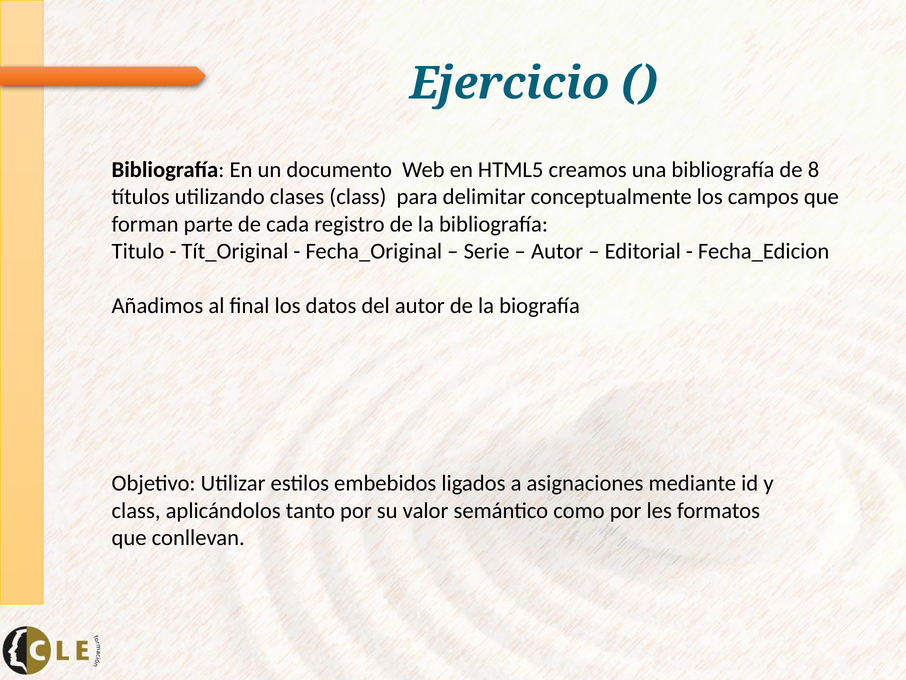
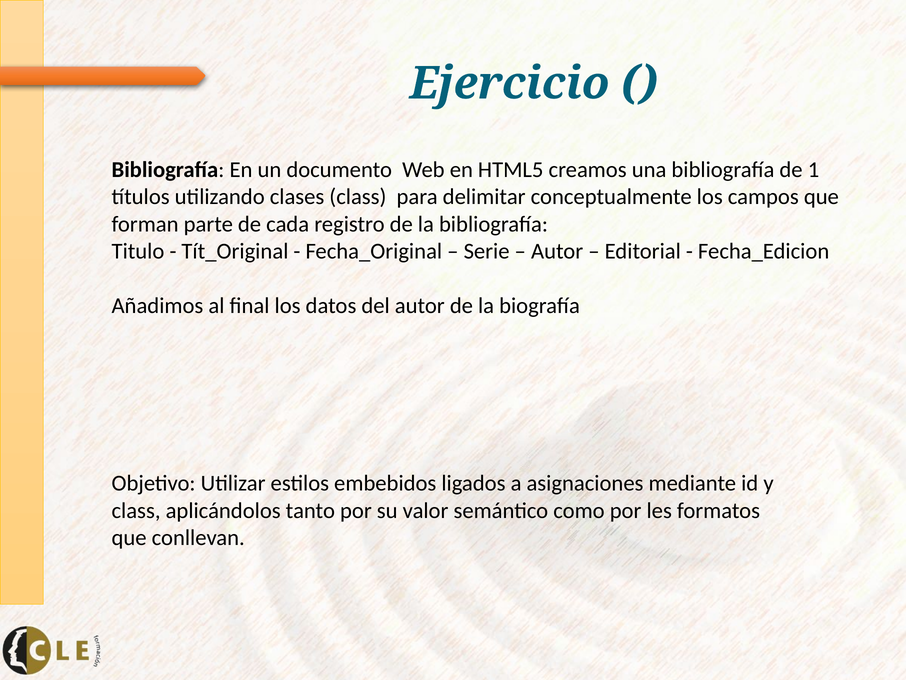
8: 8 -> 1
